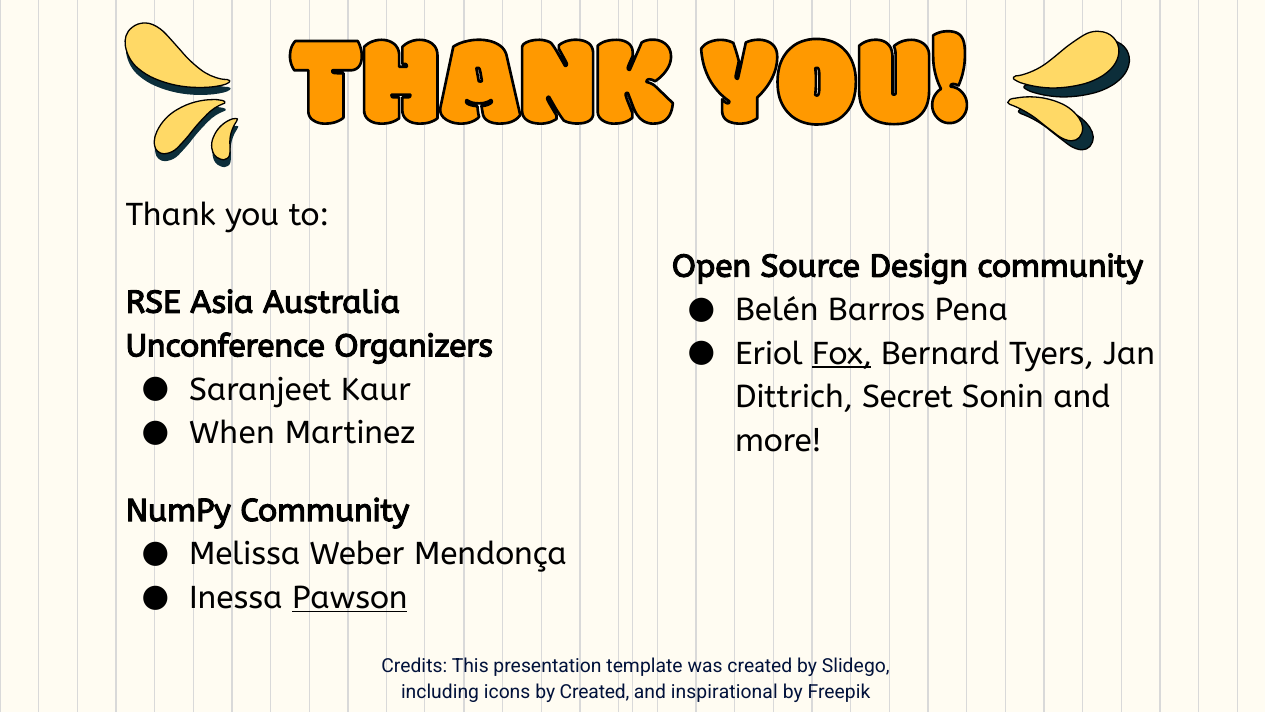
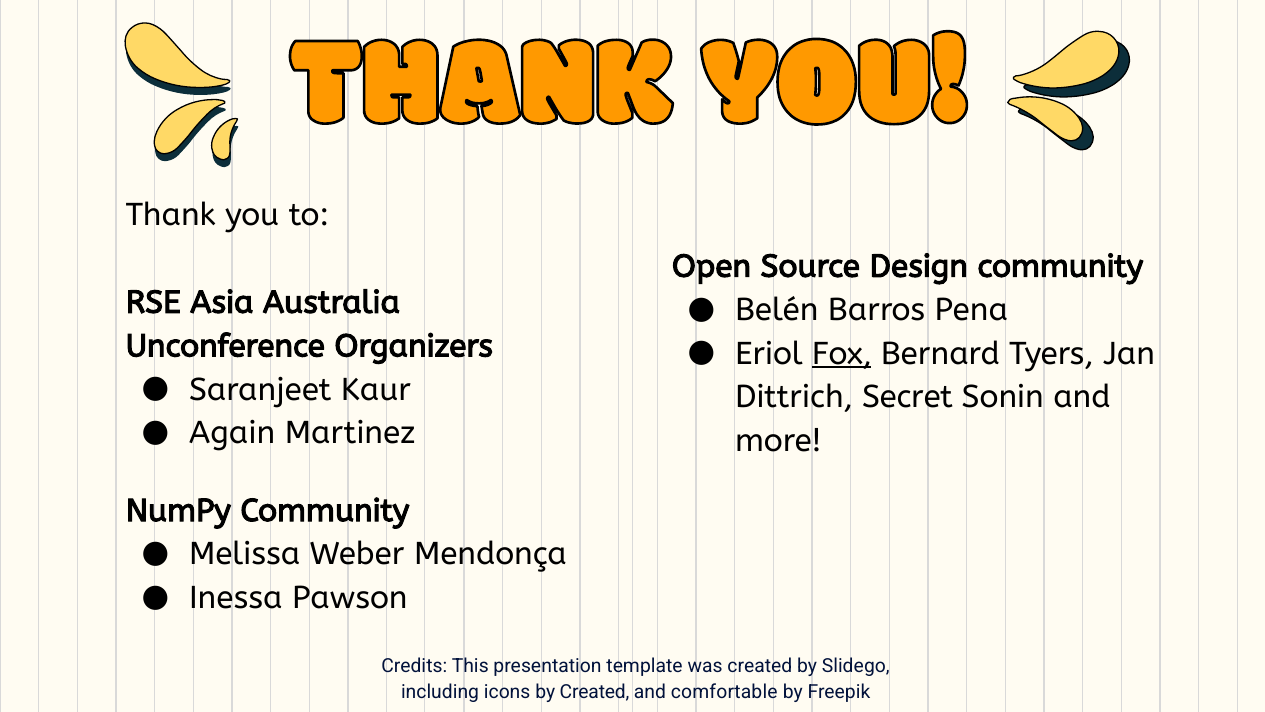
When: When -> Again
Pawson underline: present -> none
inspirational: inspirational -> comfortable
